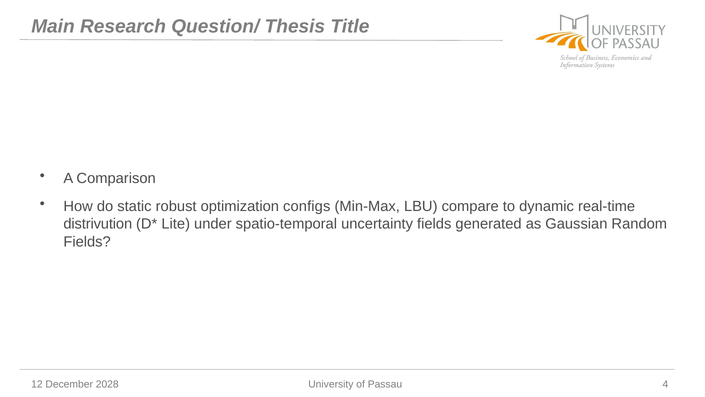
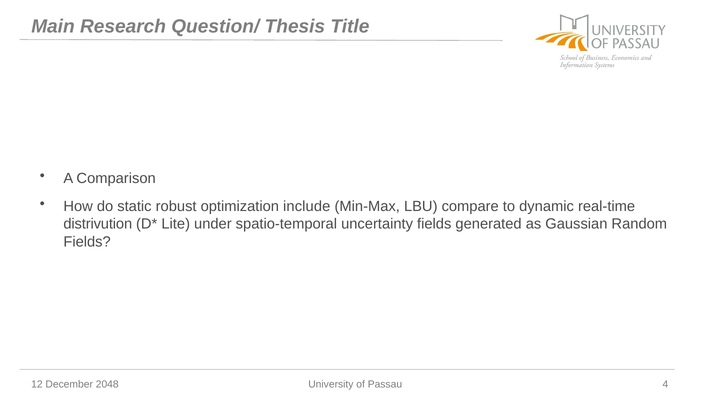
configs: configs -> include
2028: 2028 -> 2048
